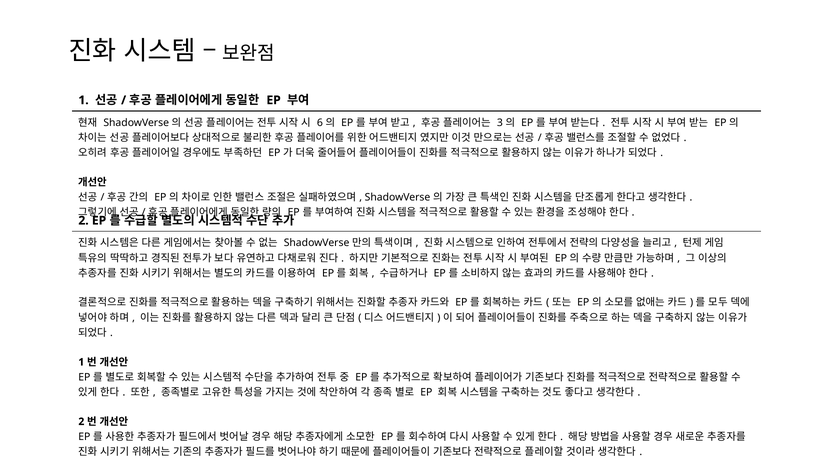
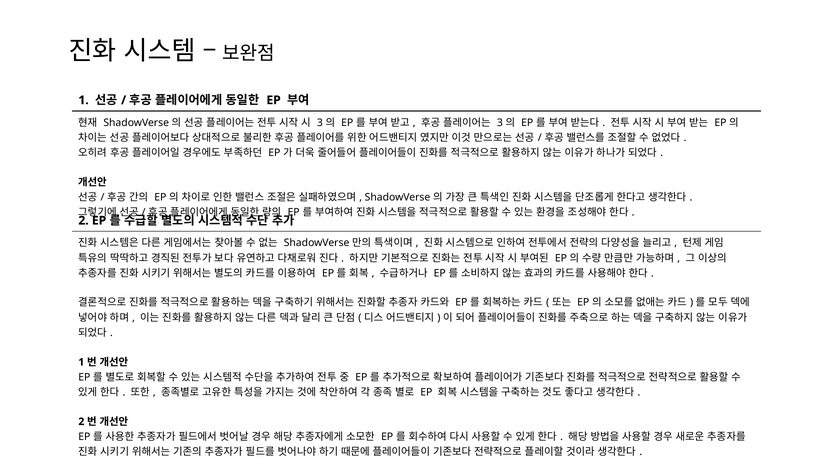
6 at (320, 123): 6 -> 3
